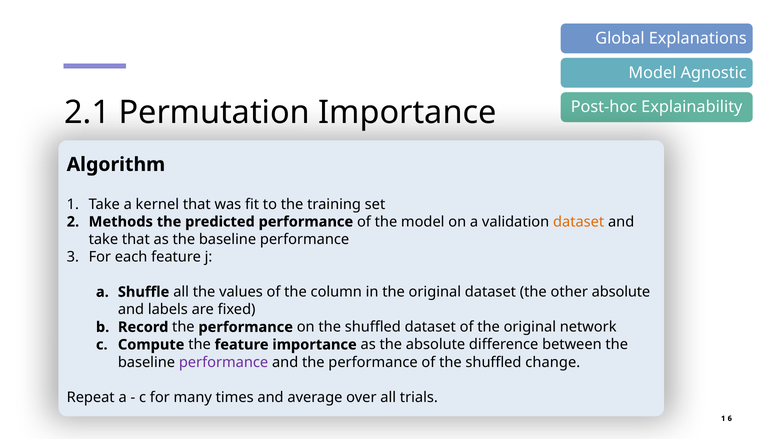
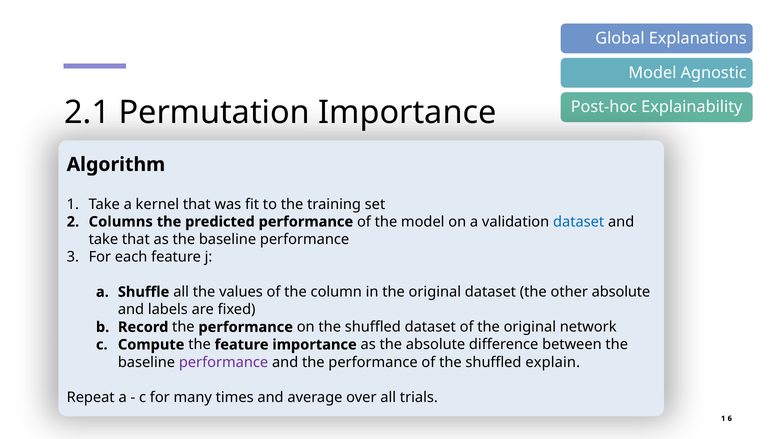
Methods: Methods -> Columns
dataset at (579, 222) colour: orange -> blue
change: change -> explain
